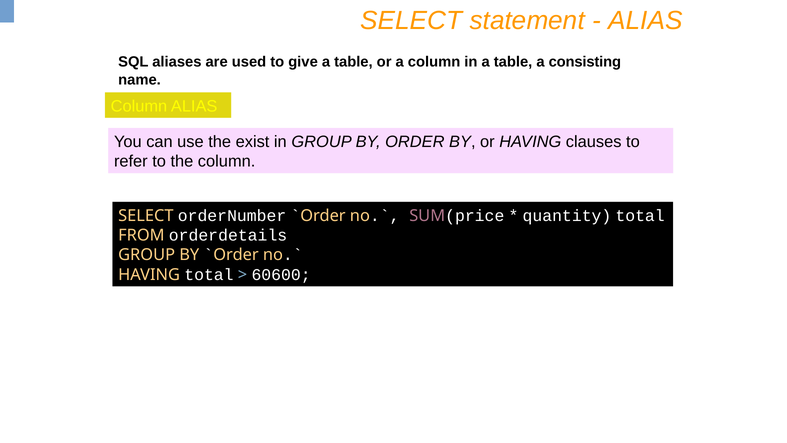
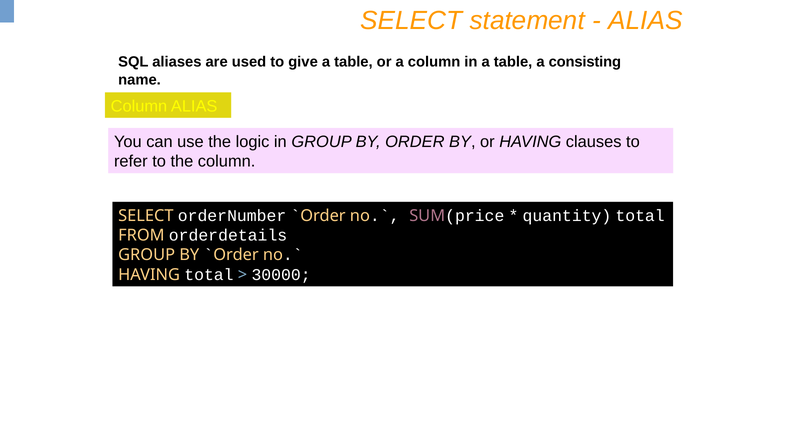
exist: exist -> logic
60600: 60600 -> 30000
